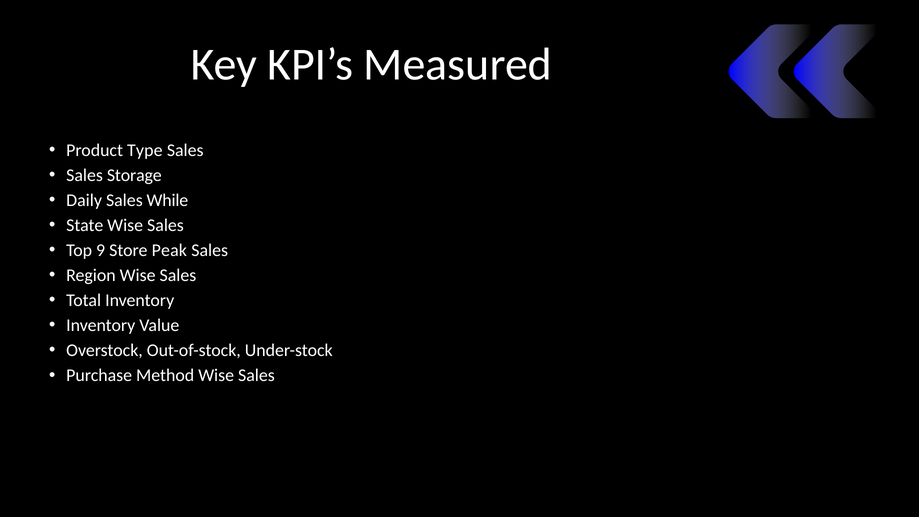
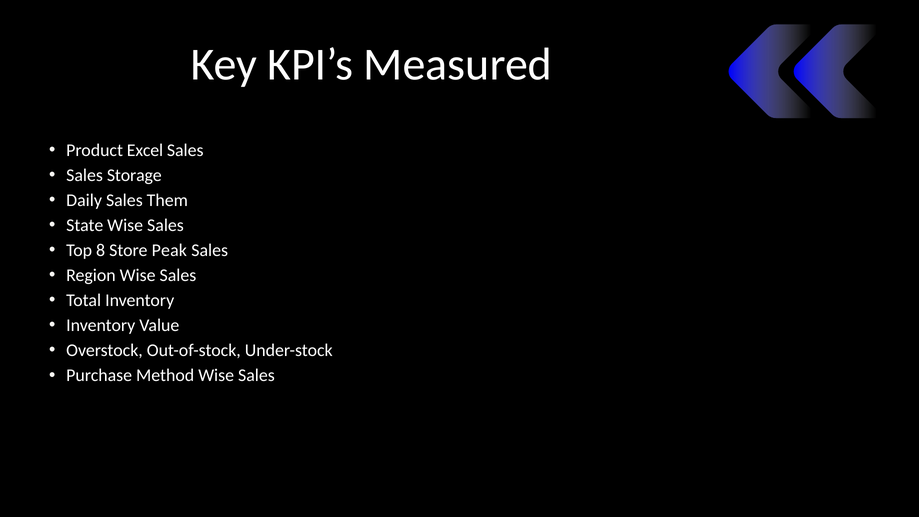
Type: Type -> Excel
While: While -> Them
9: 9 -> 8
